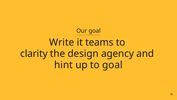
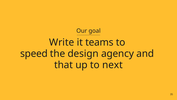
clarity: clarity -> speed
hint: hint -> that
to goal: goal -> next
